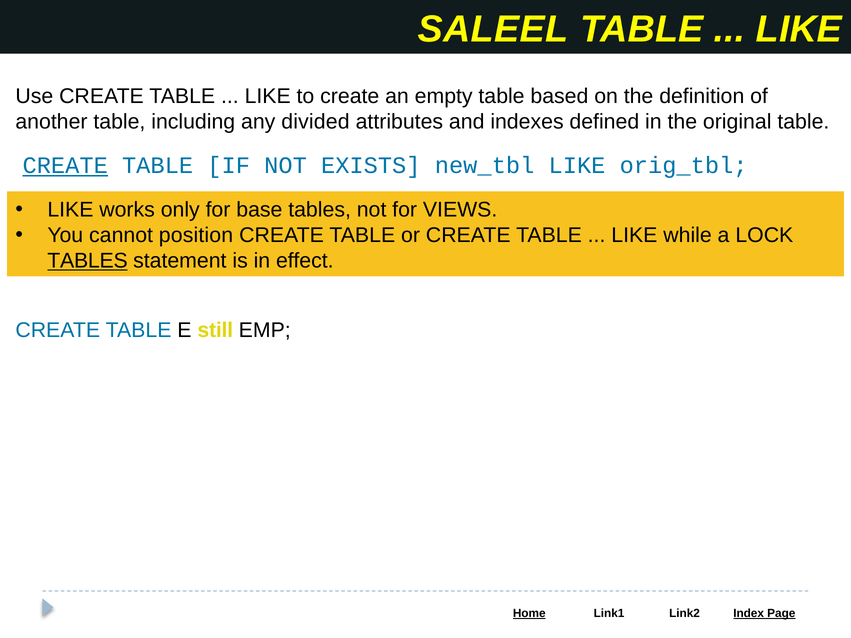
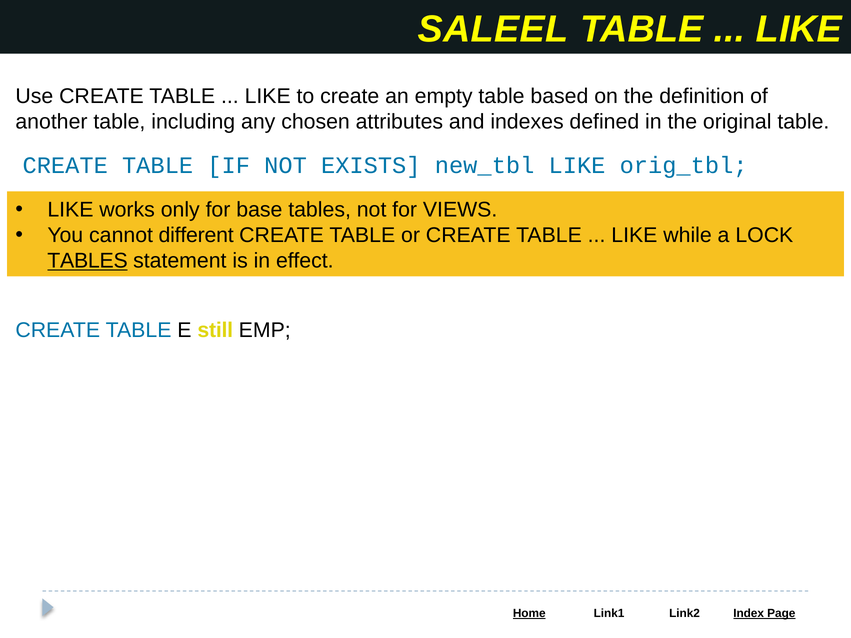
divided: divided -> chosen
CREATE at (65, 166) underline: present -> none
position: position -> different
